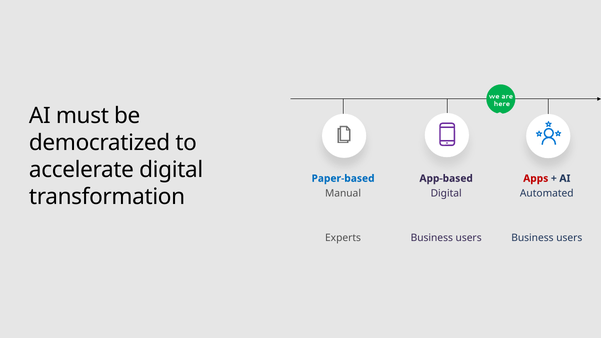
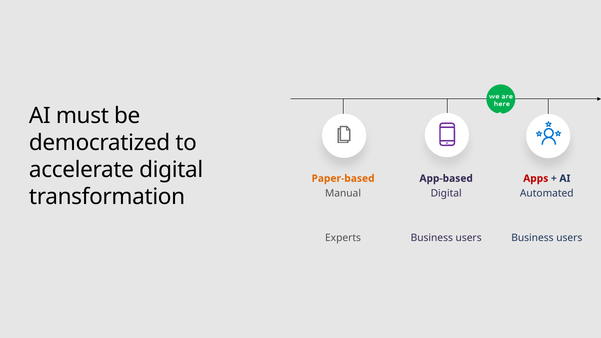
Paper-based colour: blue -> orange
